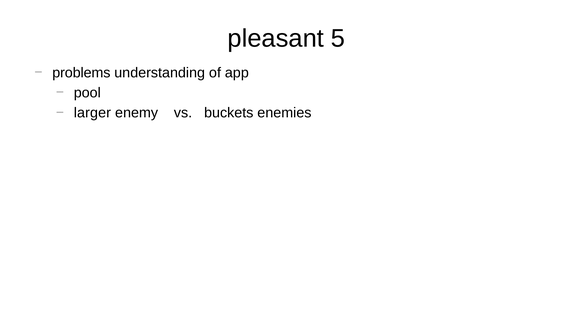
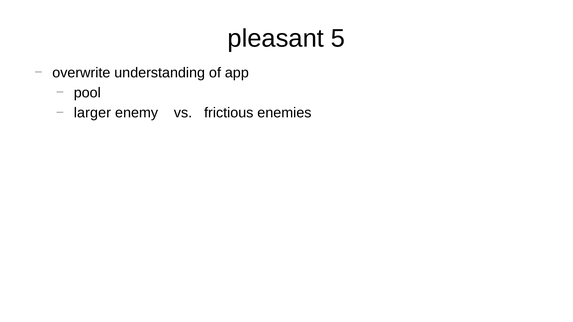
problems: problems -> overwrite
buckets: buckets -> frictious
